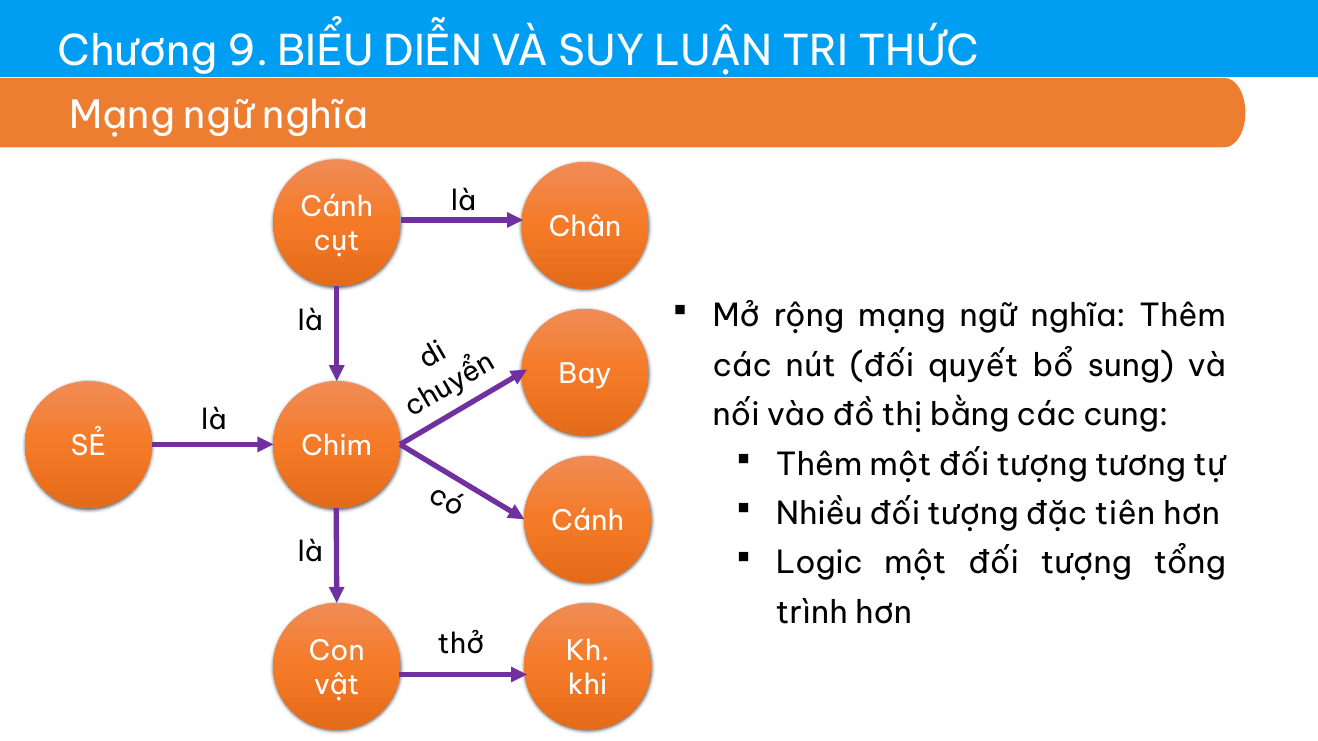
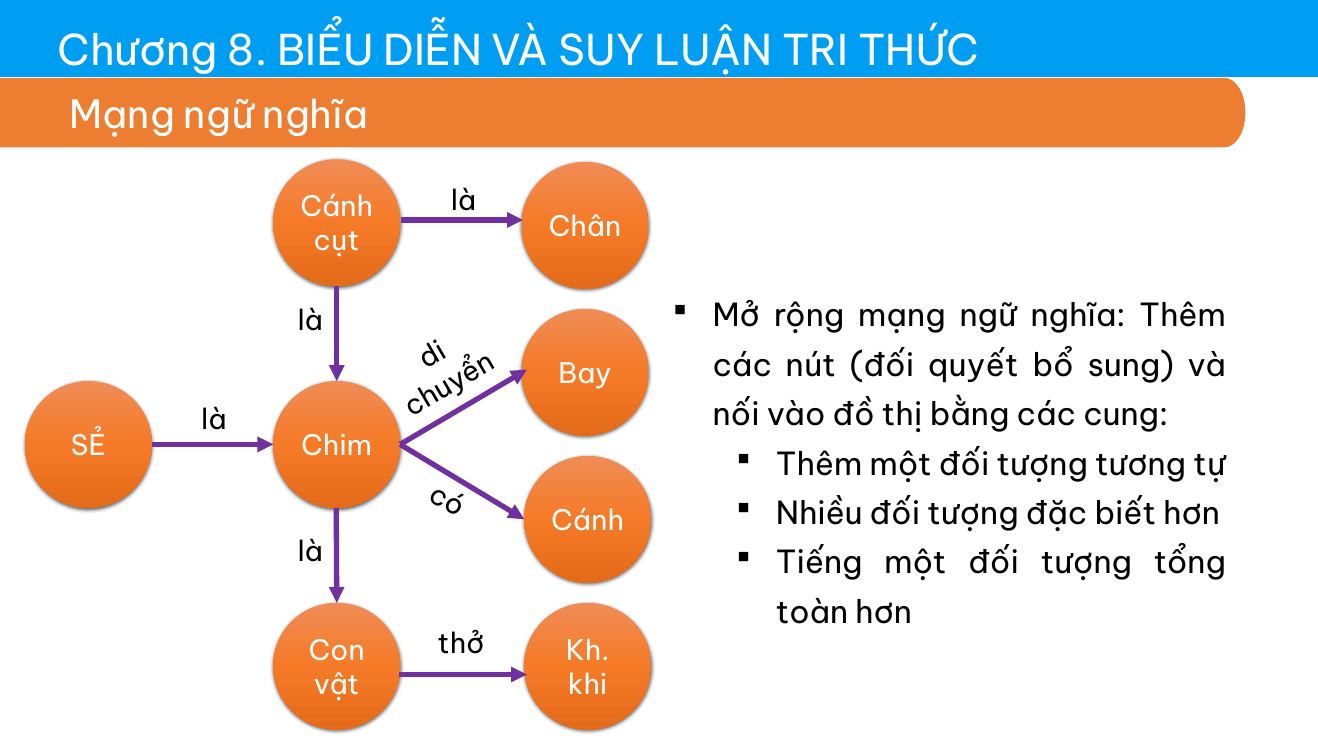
9: 9 -> 8
tiên: tiên -> biết
Logic: Logic -> Tiếng
trình: trình -> toàn
